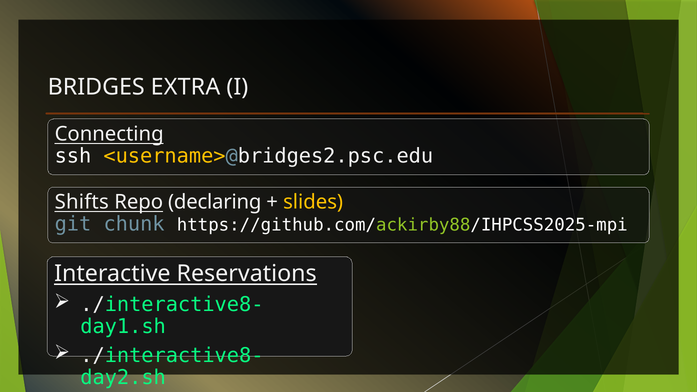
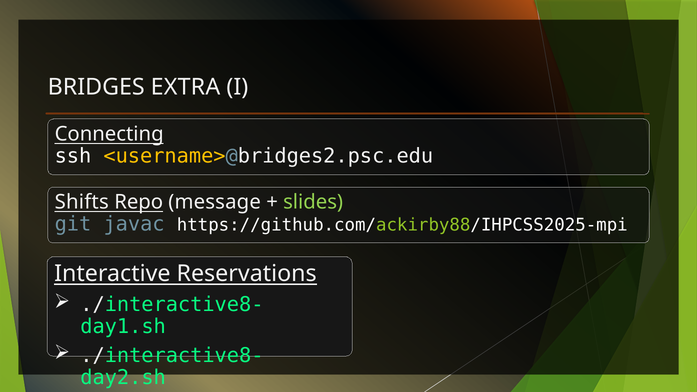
declaring: declaring -> message
slides colour: yellow -> light green
chunk: chunk -> javac
